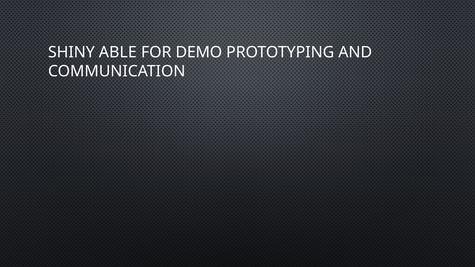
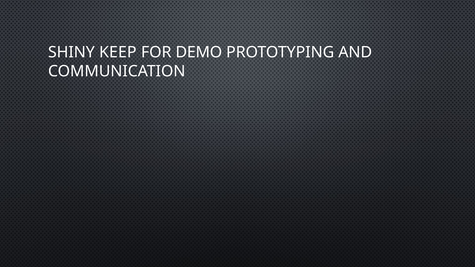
ABLE: ABLE -> KEEP
